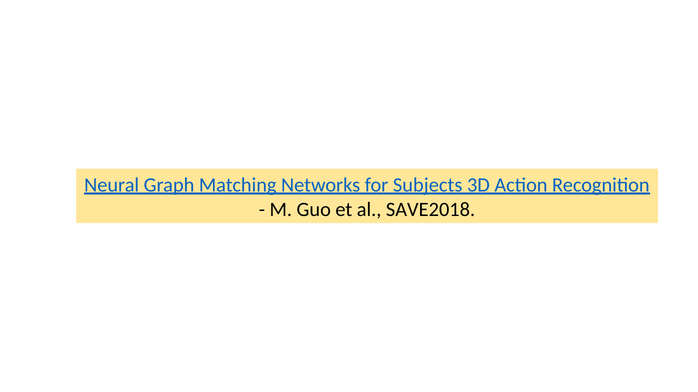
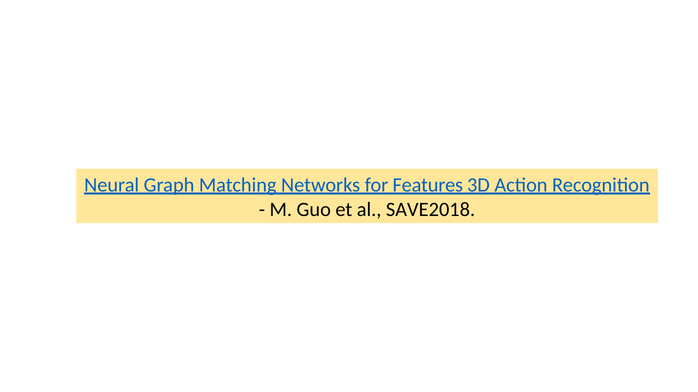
Subjects: Subjects -> Features
